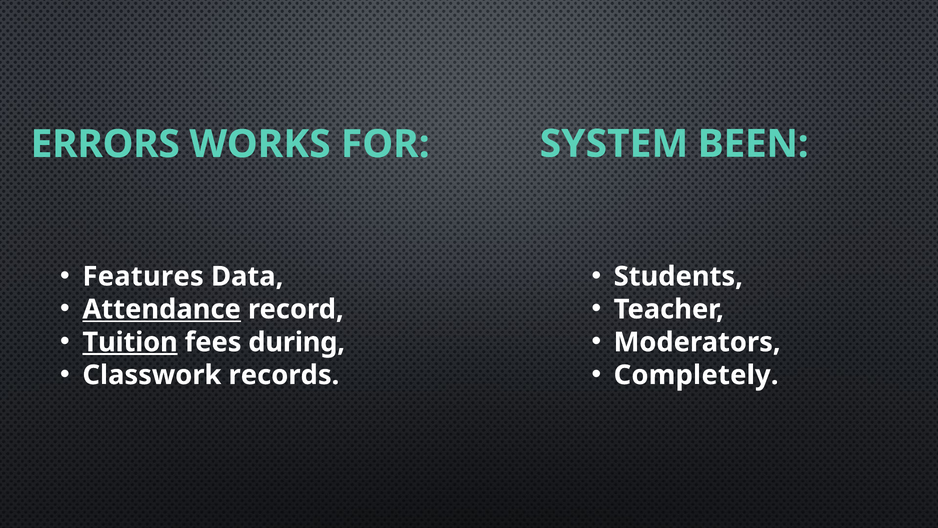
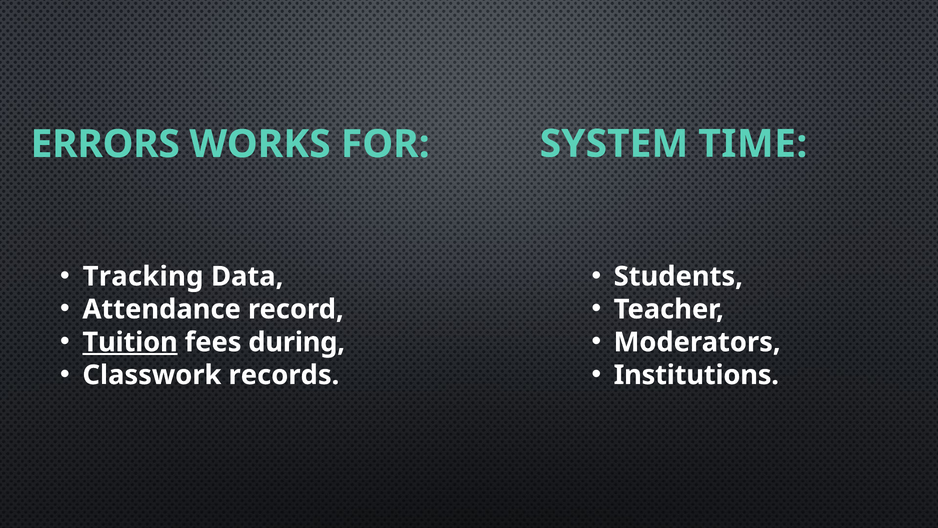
BEEN: BEEN -> TIME
Features: Features -> Tracking
Attendance underline: present -> none
Completely: Completely -> Institutions
